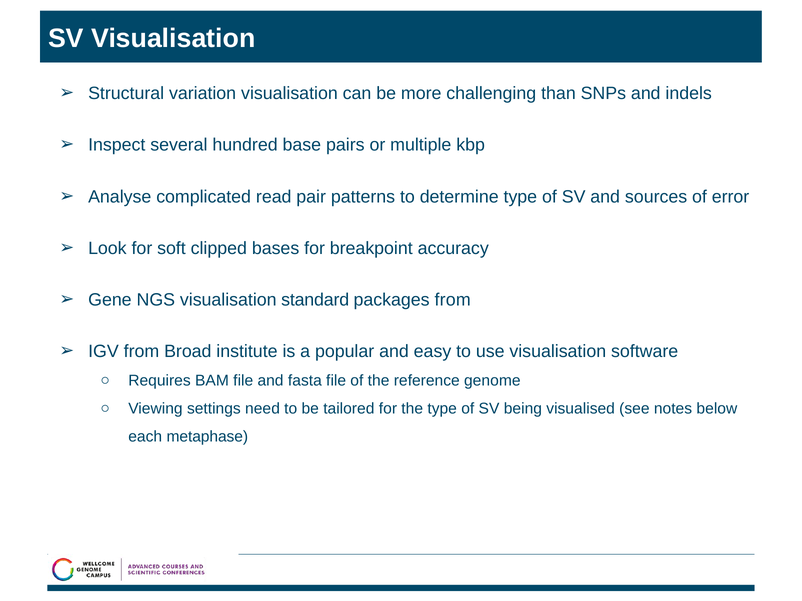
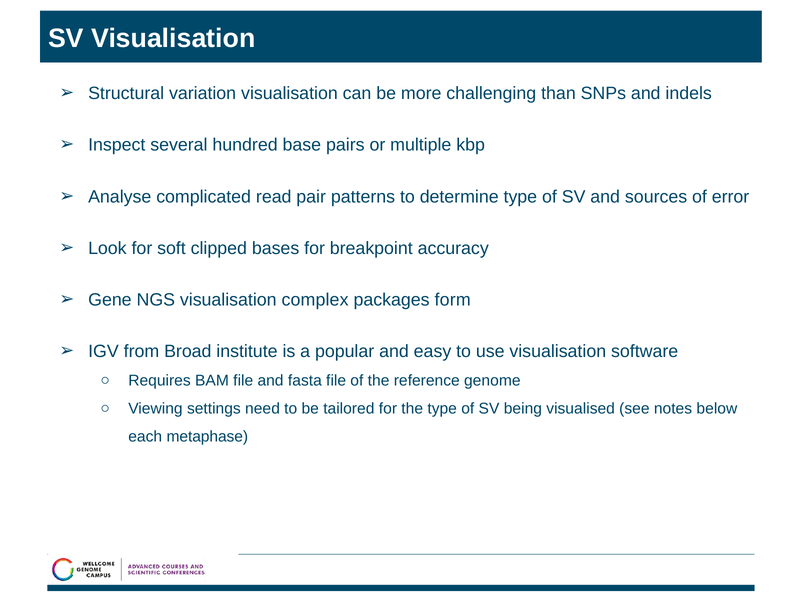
standard: standard -> complex
packages from: from -> form
